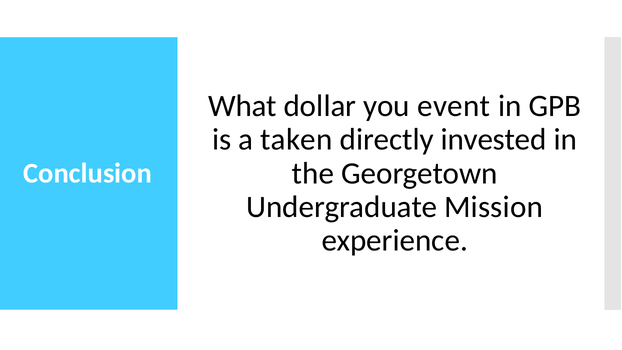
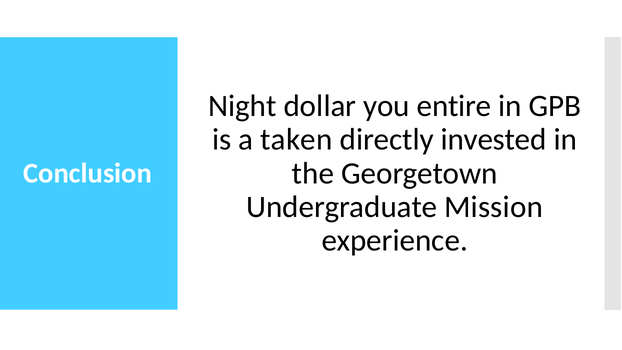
What: What -> Night
event: event -> entire
